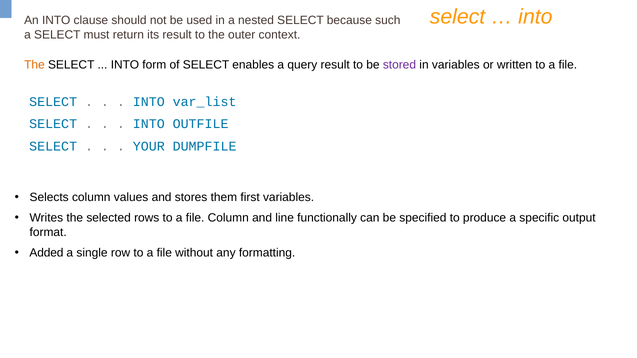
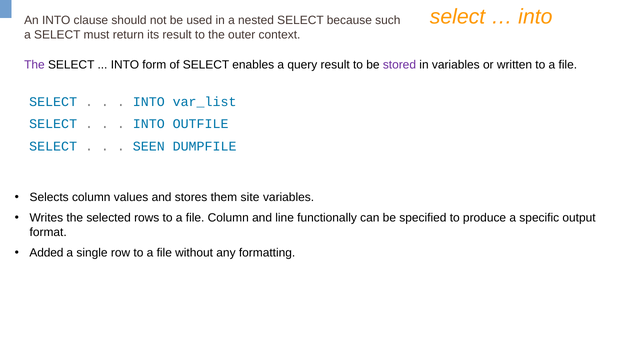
The at (34, 65) colour: orange -> purple
YOUR: YOUR -> SEEN
first: first -> site
